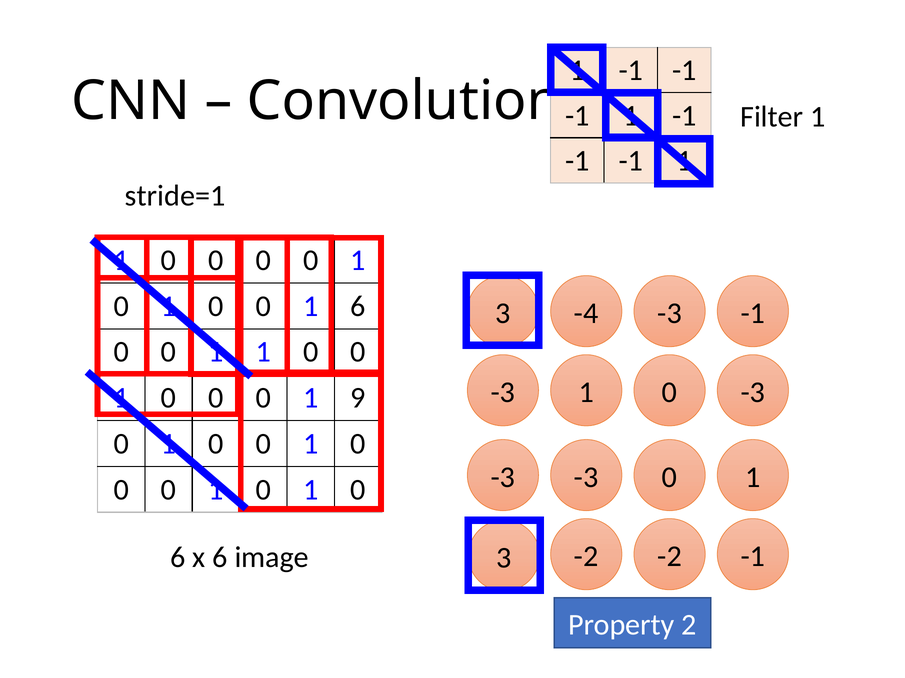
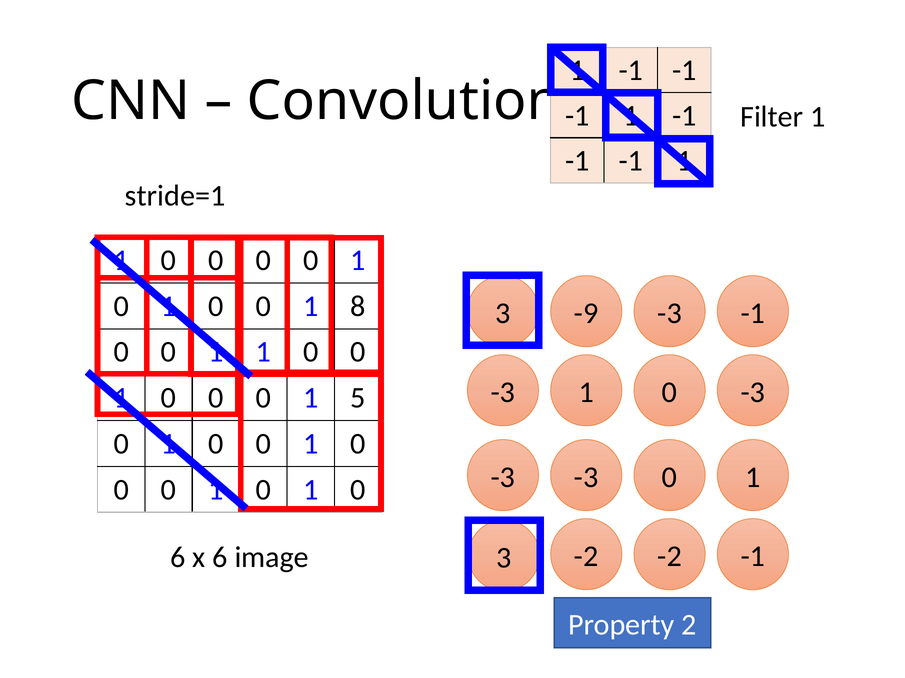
1 6: 6 -> 8
-4: -4 -> -9
9: 9 -> 5
